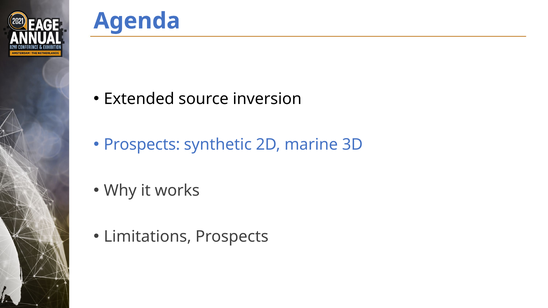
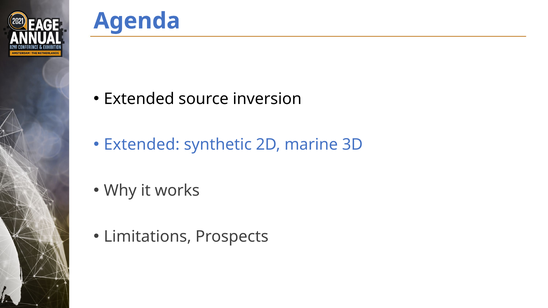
Prospects at (142, 145): Prospects -> Extended
